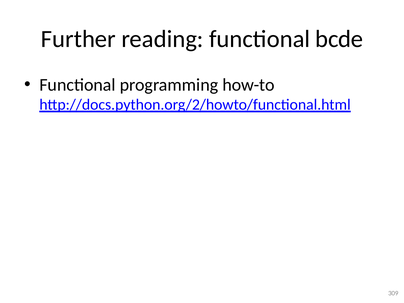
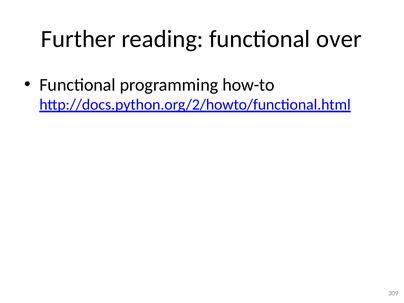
bcde: bcde -> over
